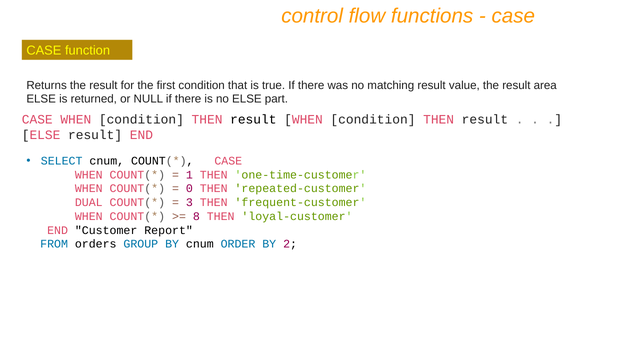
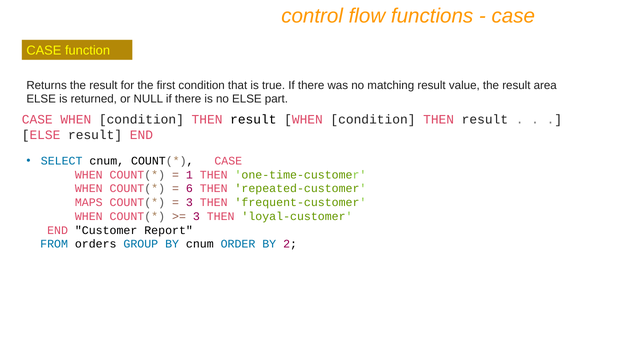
0: 0 -> 6
DUAL: DUAL -> MAPS
8 at (196, 216): 8 -> 3
